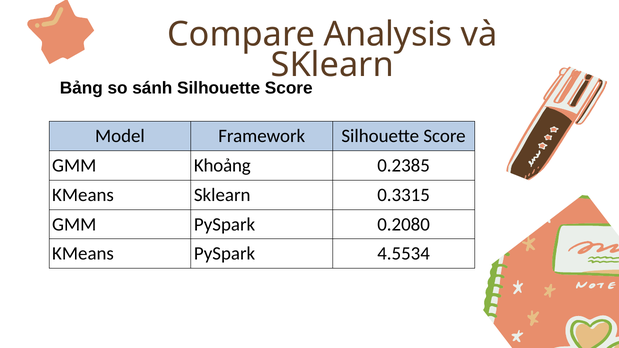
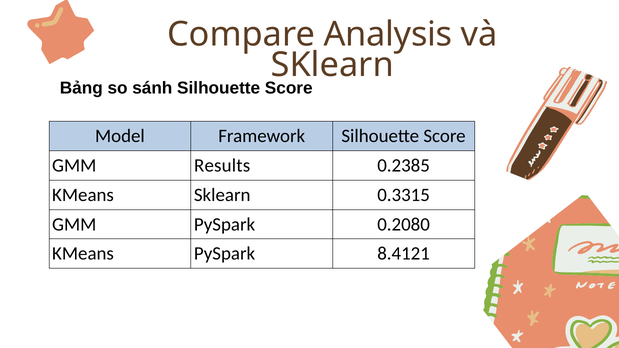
Khoảng: Khoảng -> Results
4.5534: 4.5534 -> 8.4121
